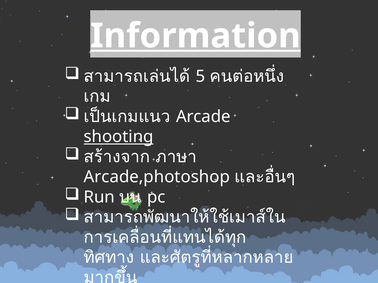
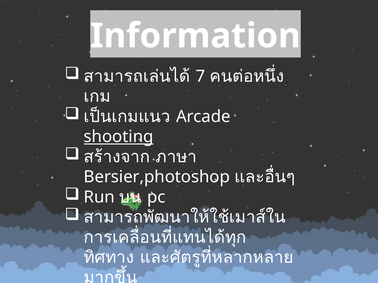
Information underline: present -> none
5: 5 -> 7
Arcade,photoshop: Arcade,photoshop -> Bersier,photoshop
